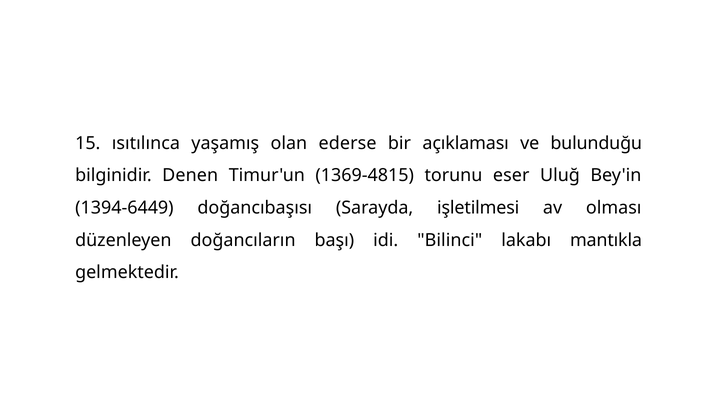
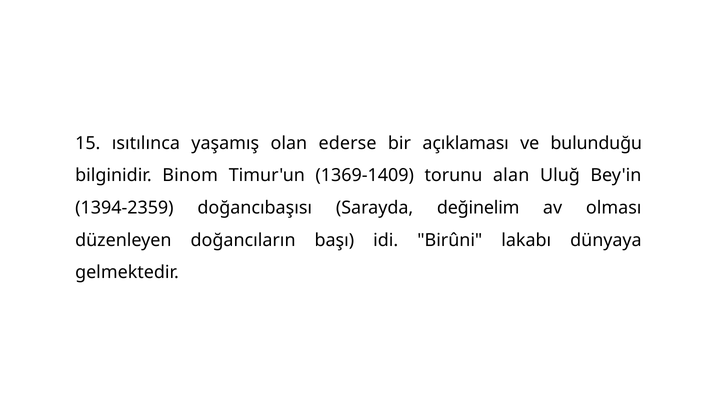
Denen: Denen -> Binom
1369-4815: 1369-4815 -> 1369-1409
eser: eser -> alan
1394-6449: 1394-6449 -> 1394-2359
işletilmesi: işletilmesi -> değinelim
Bilinci: Bilinci -> Birûni
mantıkla: mantıkla -> dünyaya
